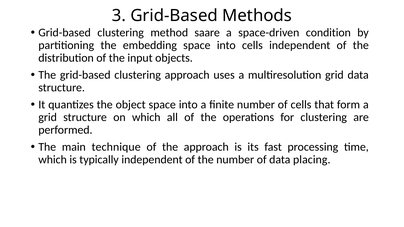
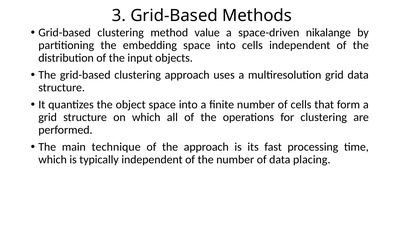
saare: saare -> value
condition: condition -> nikalange
